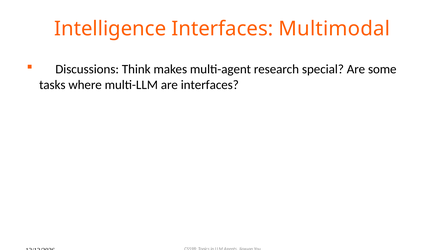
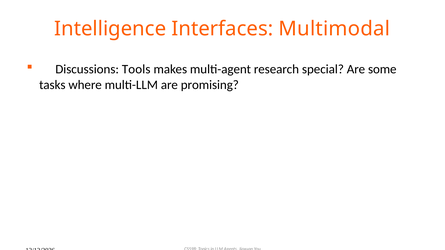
Think: Think -> Tools
are interfaces: interfaces -> promising
